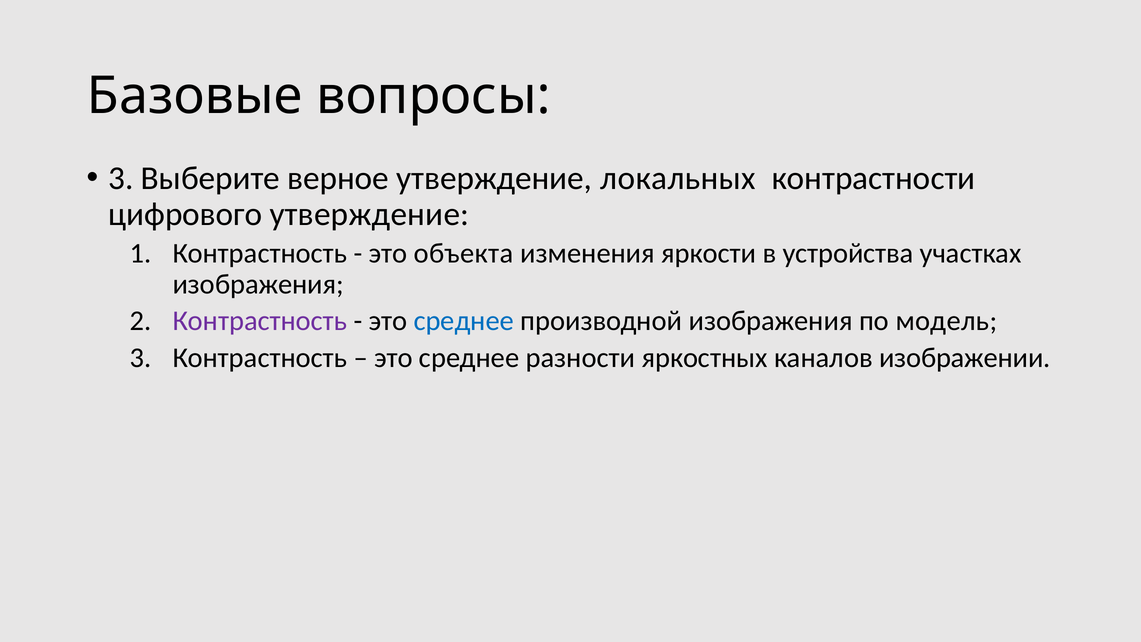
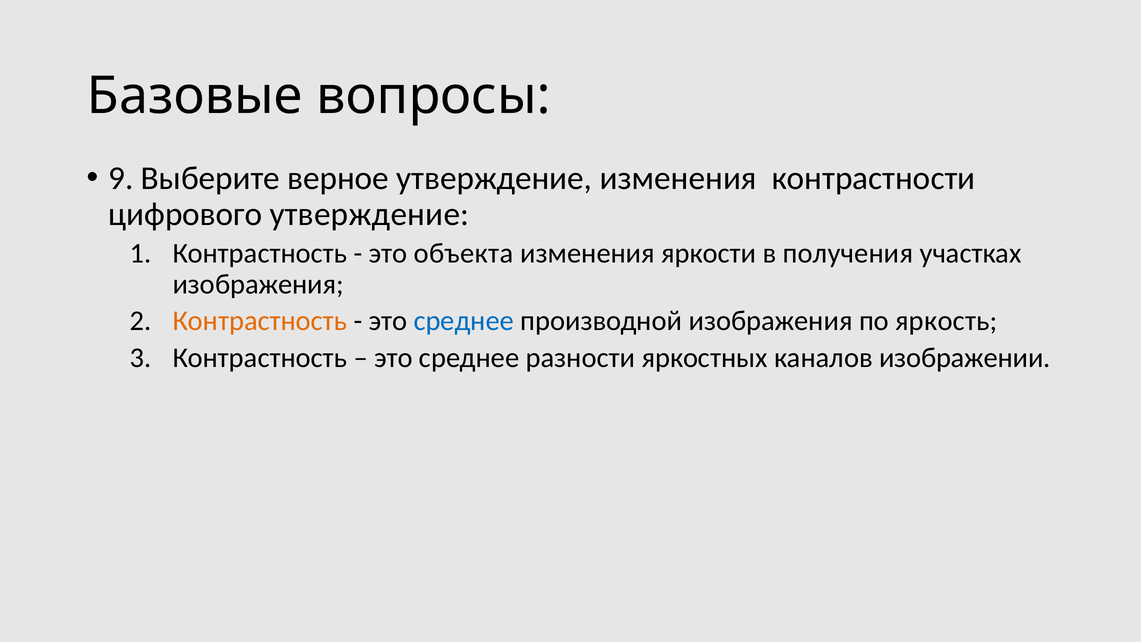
3 at (121, 178): 3 -> 9
утверждение локальных: локальных -> изменения
устройства: устройства -> получения
Контрастность at (260, 321) colour: purple -> orange
модель: модель -> яркость
